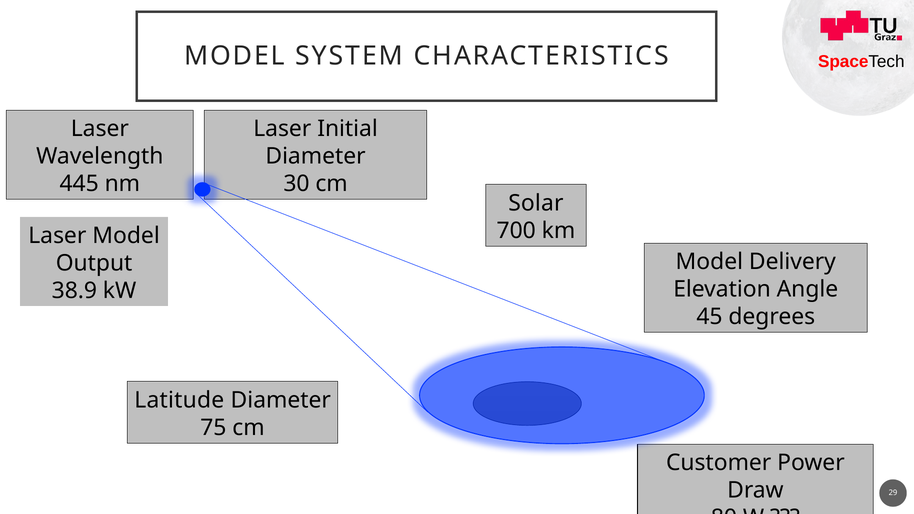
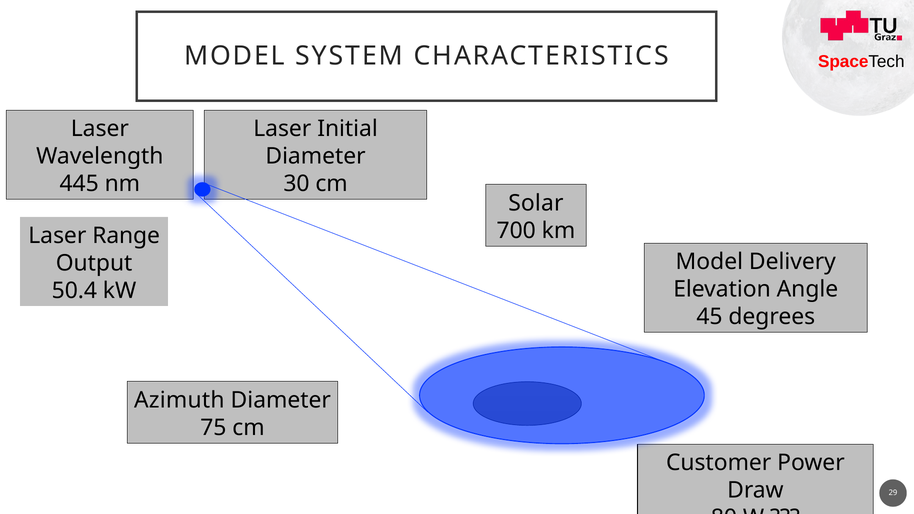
Laser Model: Model -> Range
38.9: 38.9 -> 50.4
Latitude: Latitude -> Azimuth
